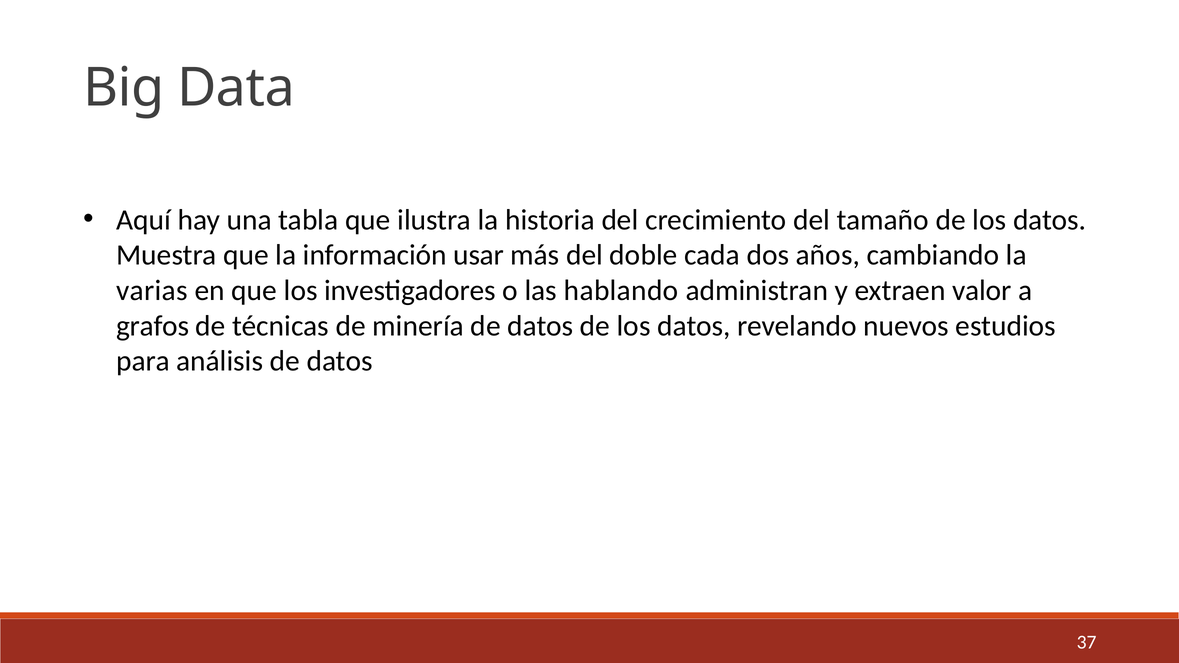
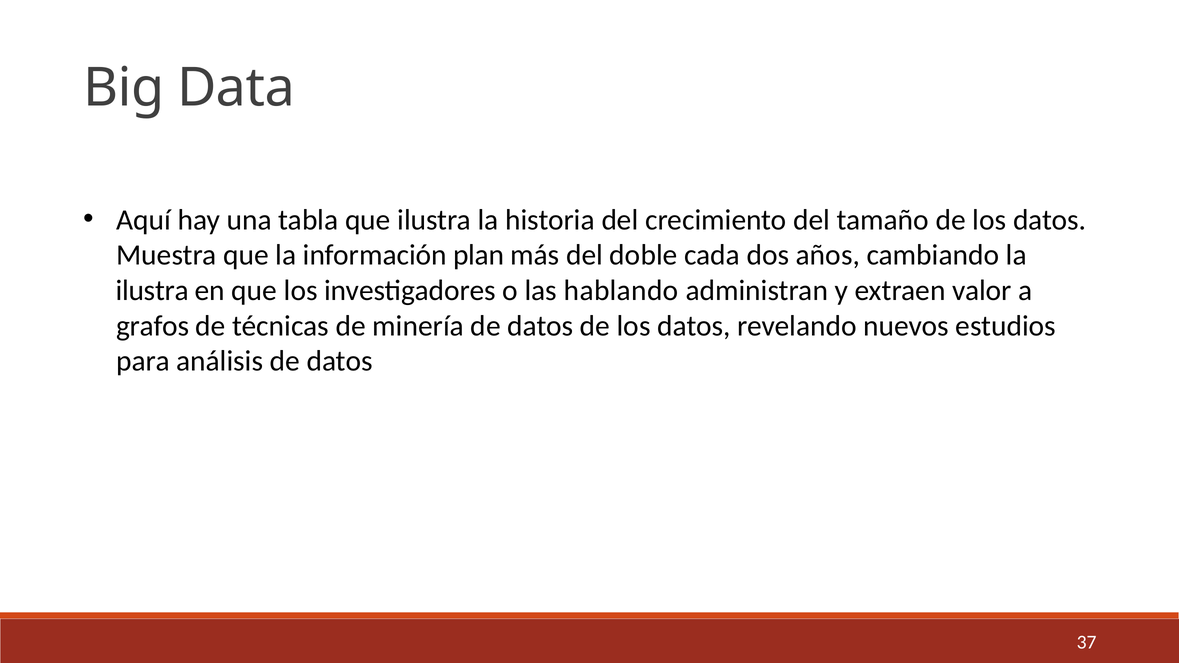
usar: usar -> plan
varias at (152, 291): varias -> ilustra
